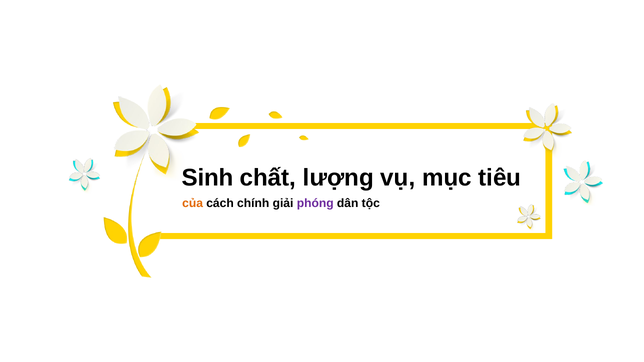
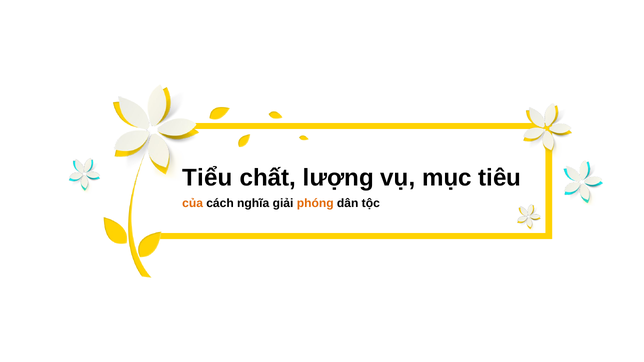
Sinh: Sinh -> Tiểu
chính: chính -> nghĩa
phóng colour: purple -> orange
